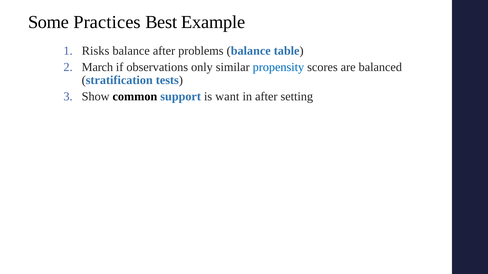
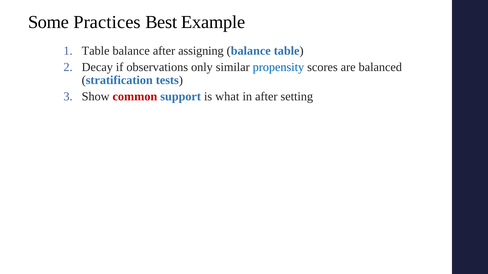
Risks at (96, 51): Risks -> Table
problems: problems -> assigning
March: March -> Decay
common colour: black -> red
want: want -> what
